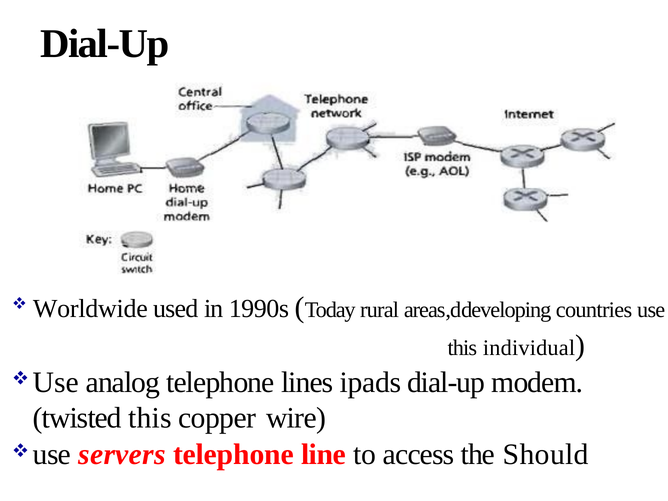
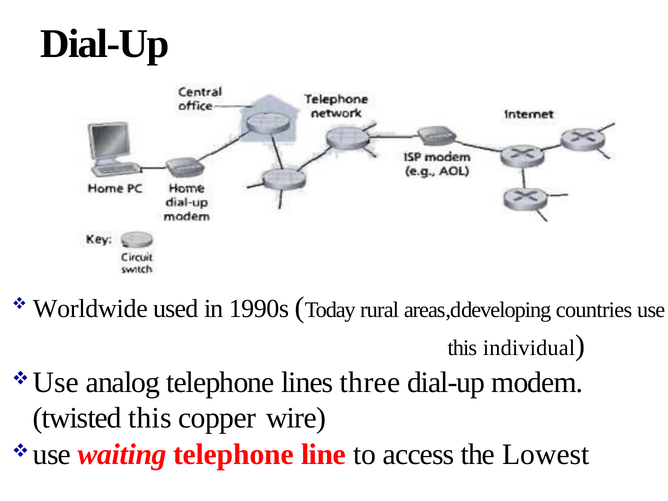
ipads: ipads -> three
servers: servers -> waiting
Should: Should -> Lowest
